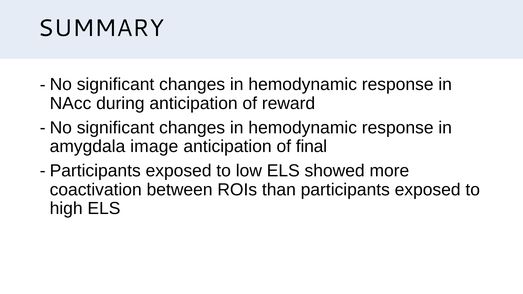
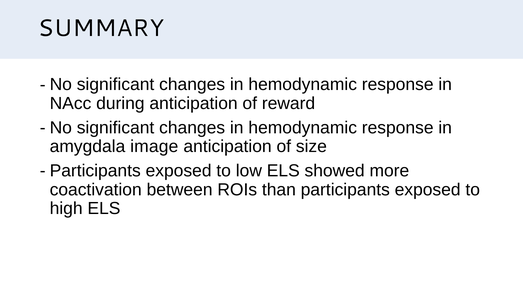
final: final -> size
